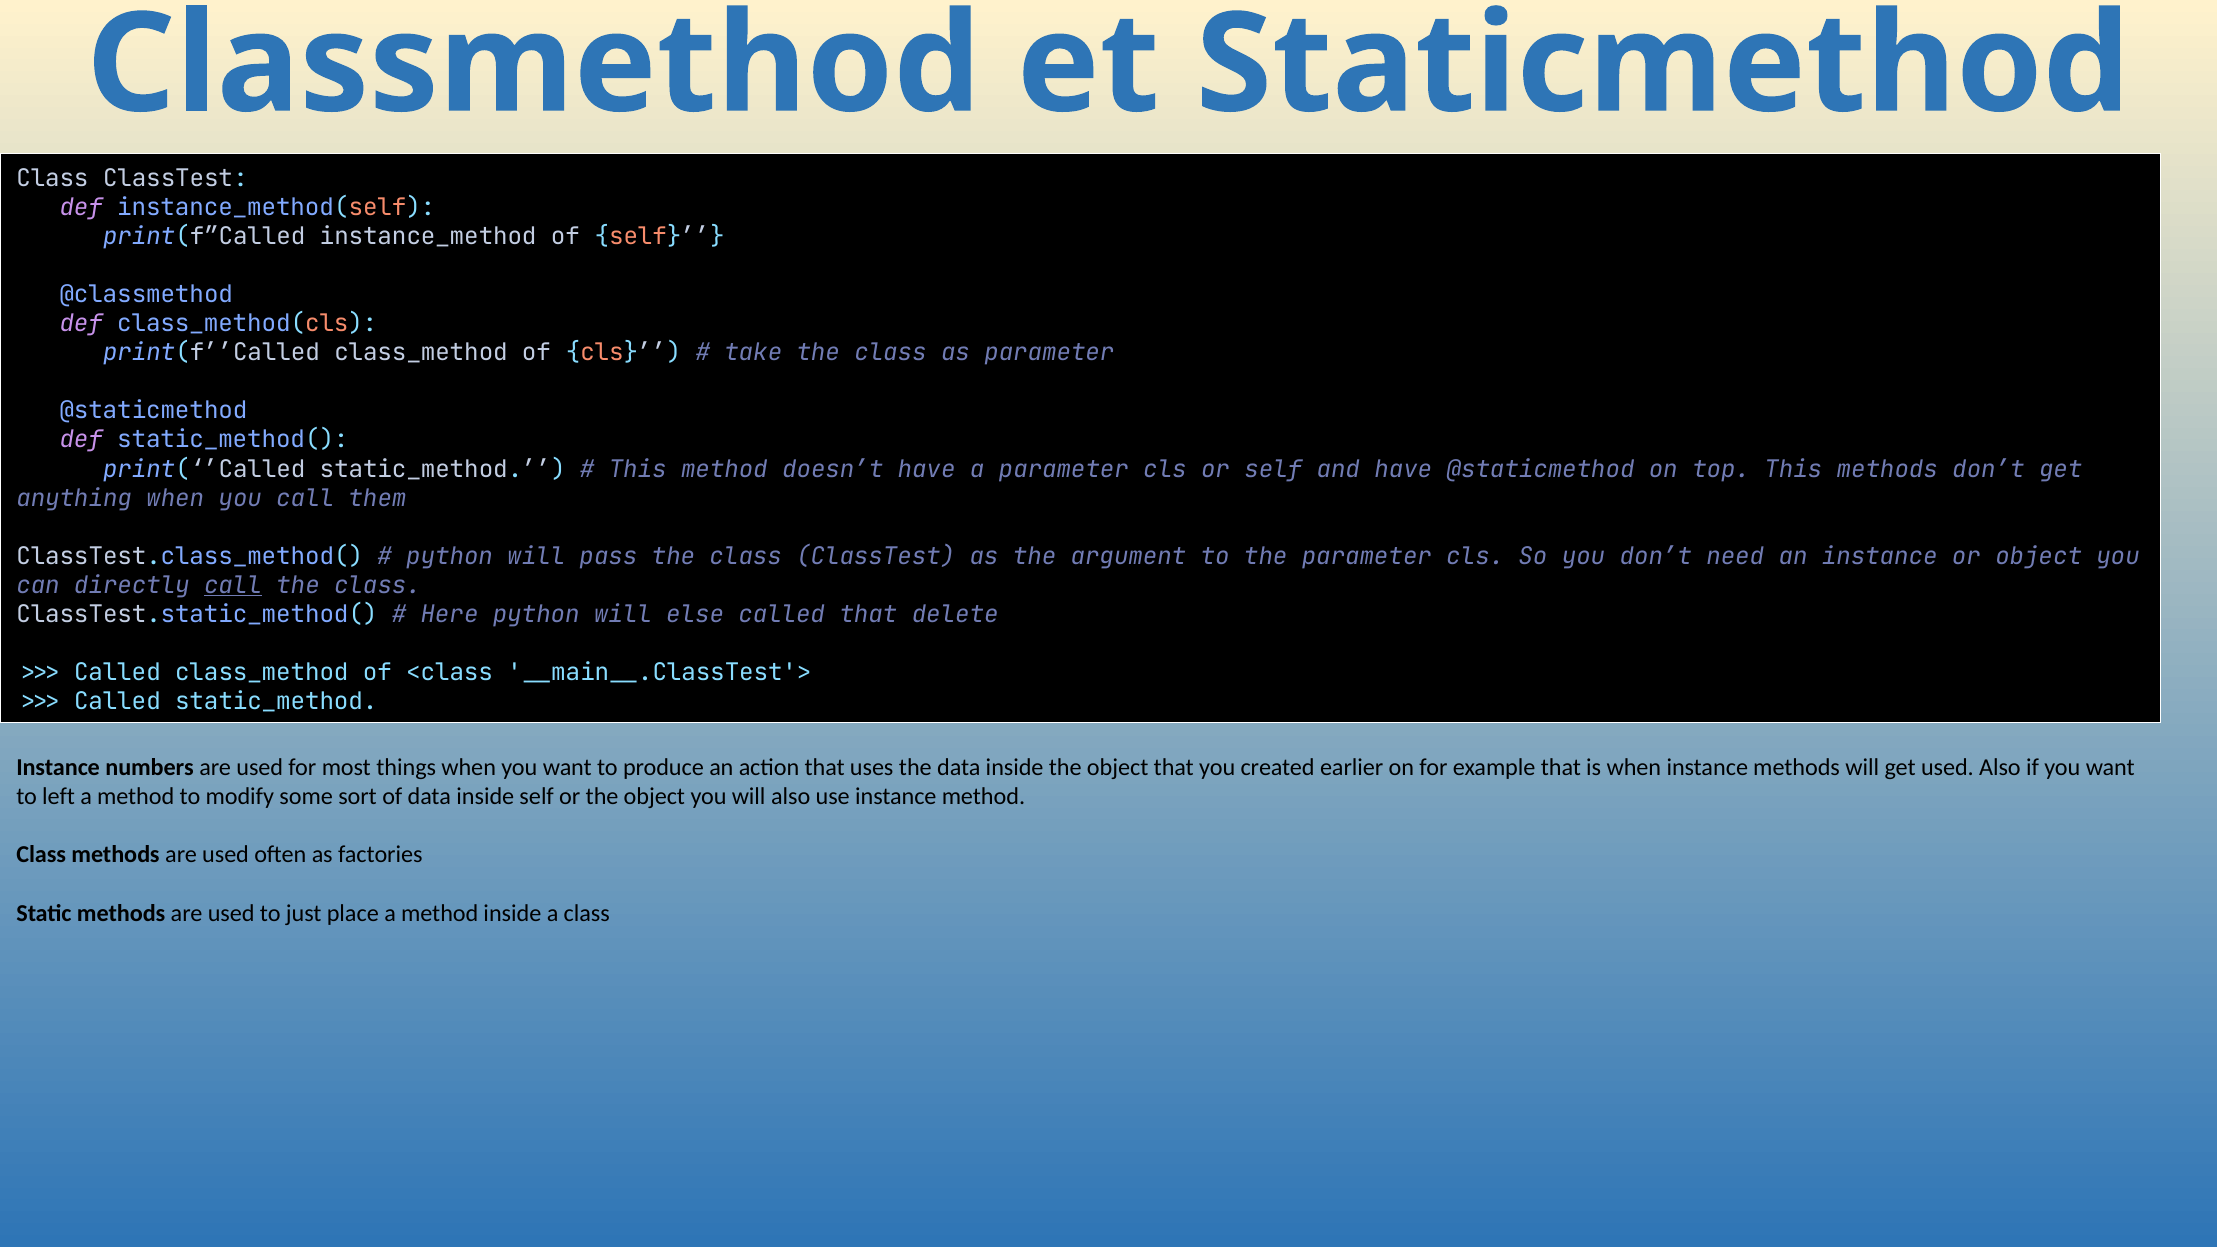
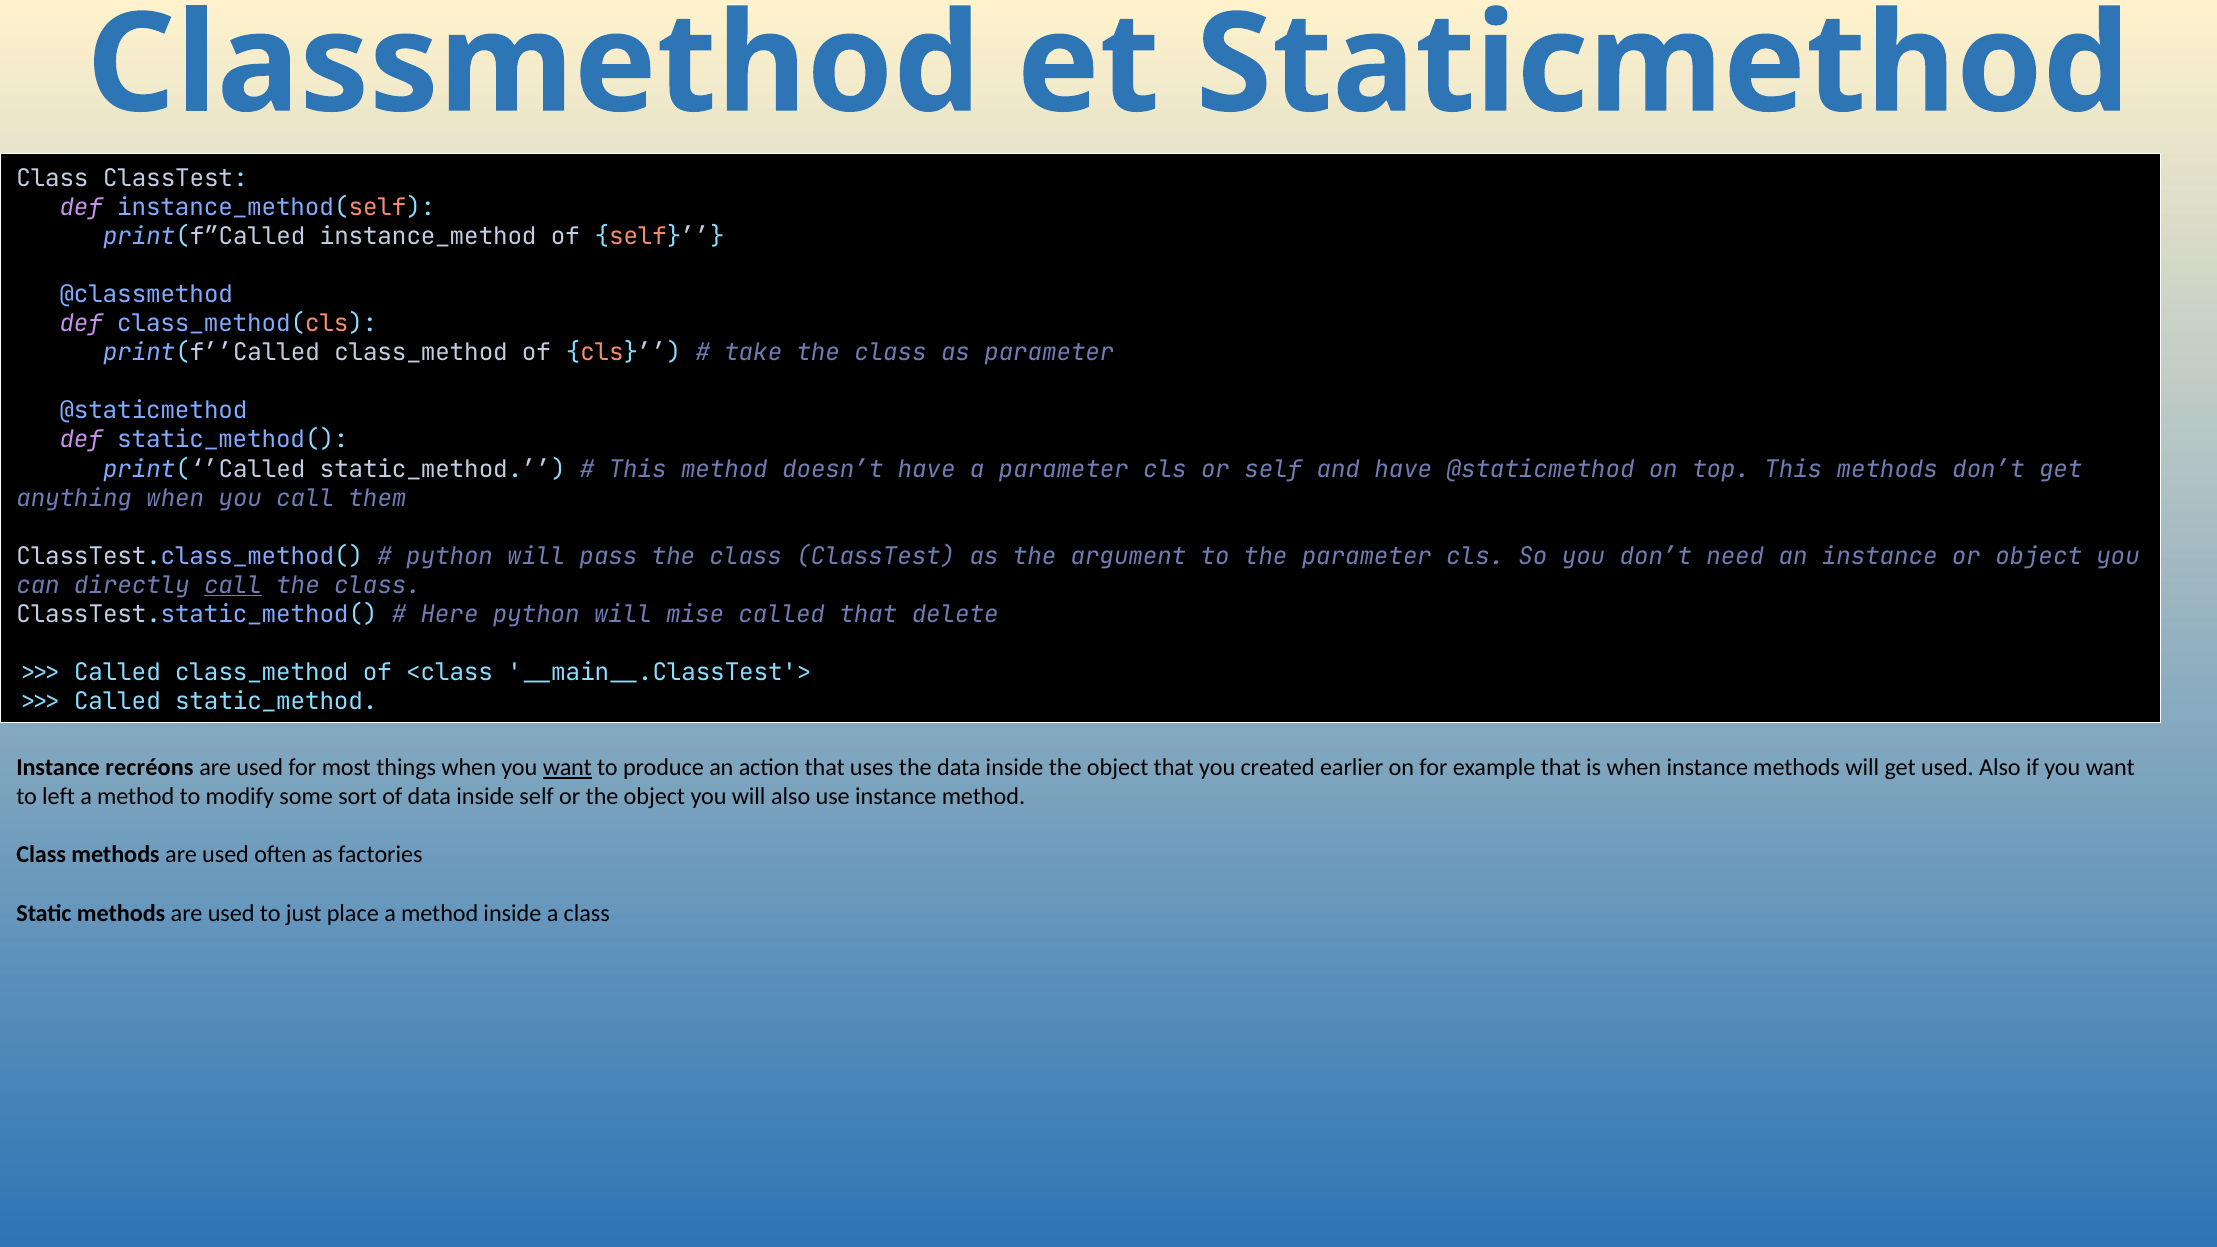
else: else -> mise
numbers: numbers -> recréons
want at (567, 768) underline: none -> present
